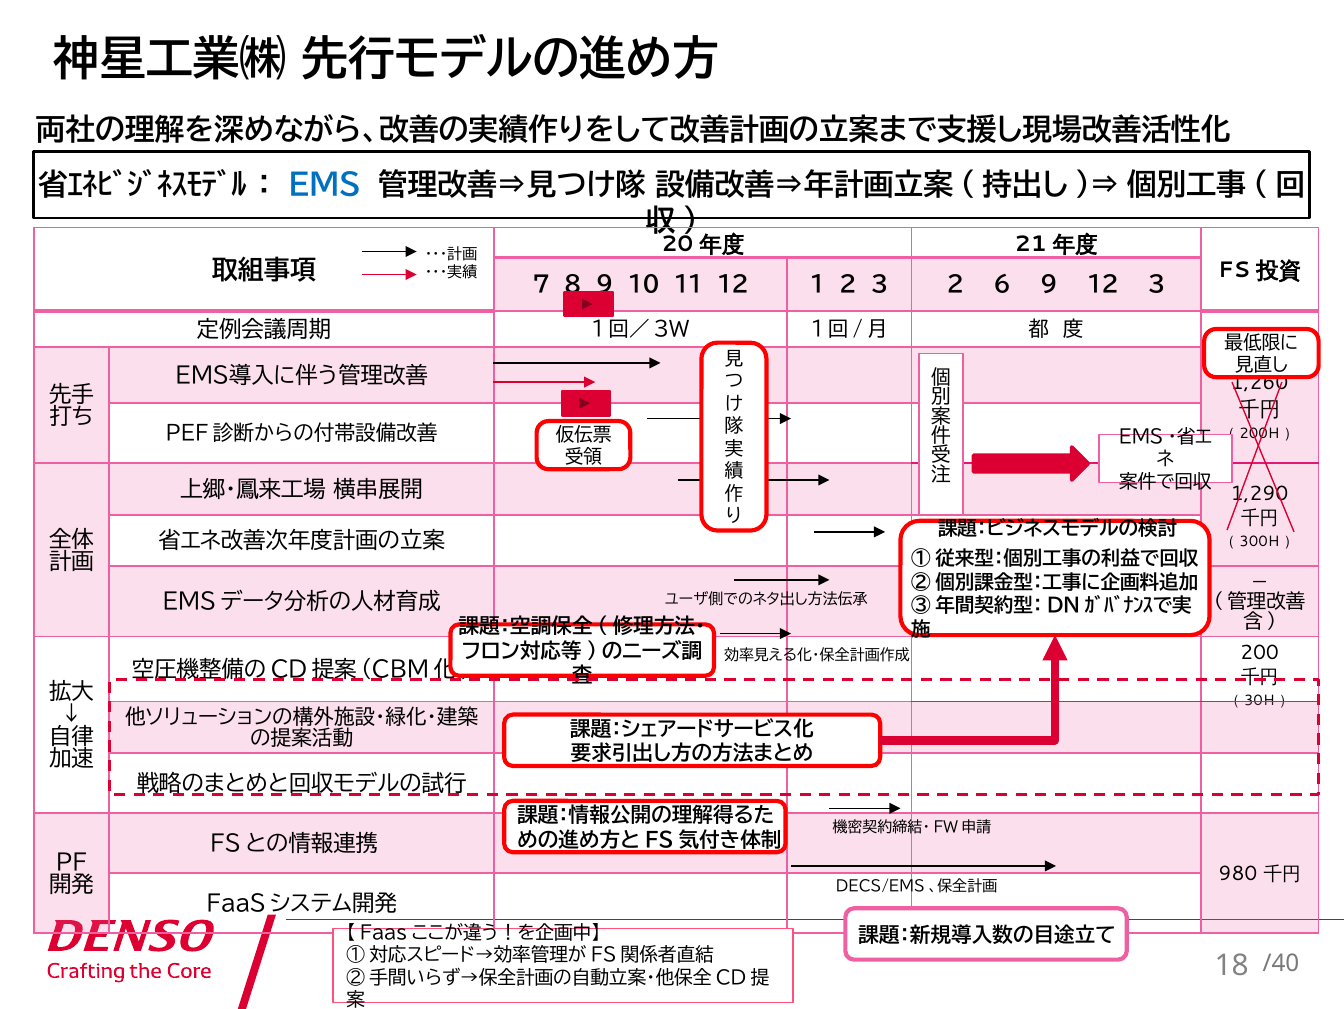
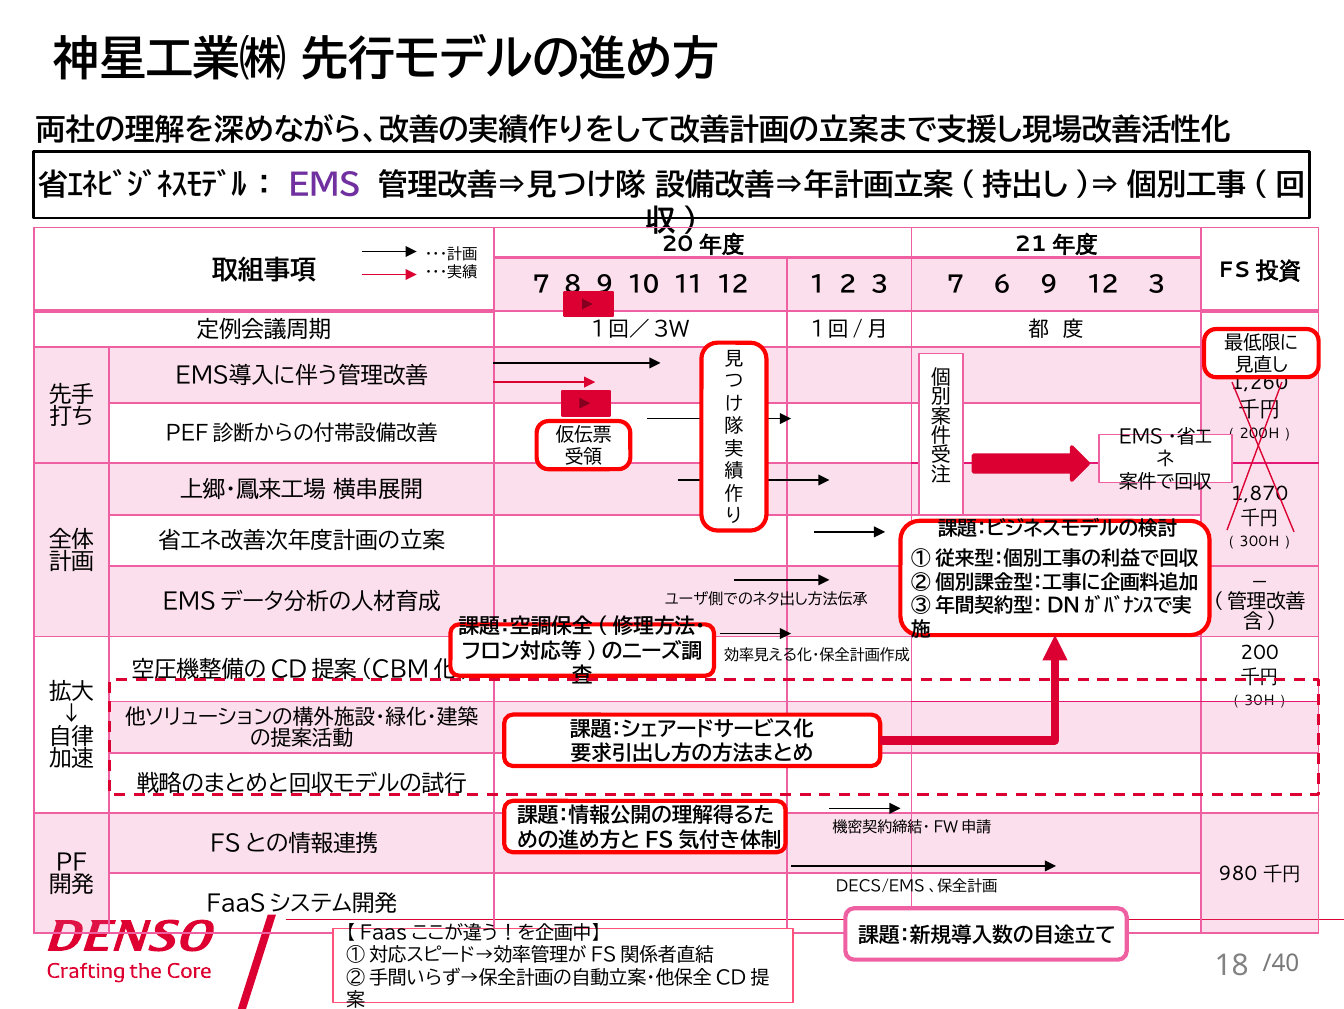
EMS colour: blue -> purple
3 2: 2 -> 7
1,290: 1,290 -> 1,870
